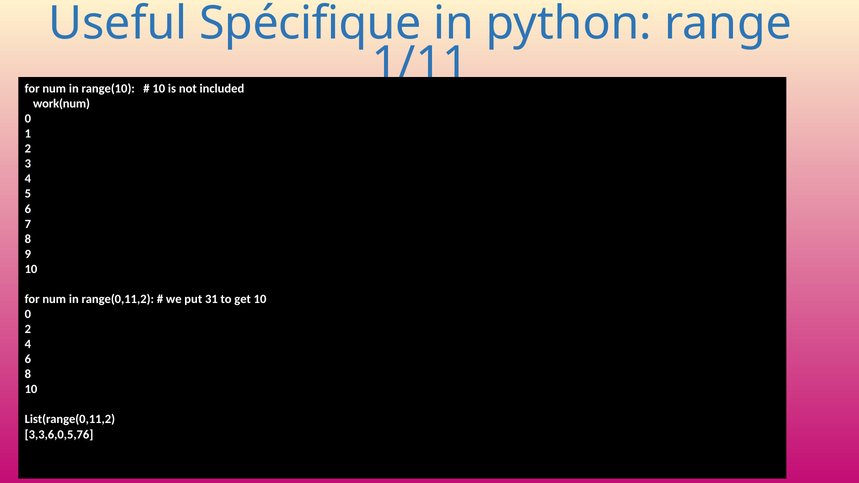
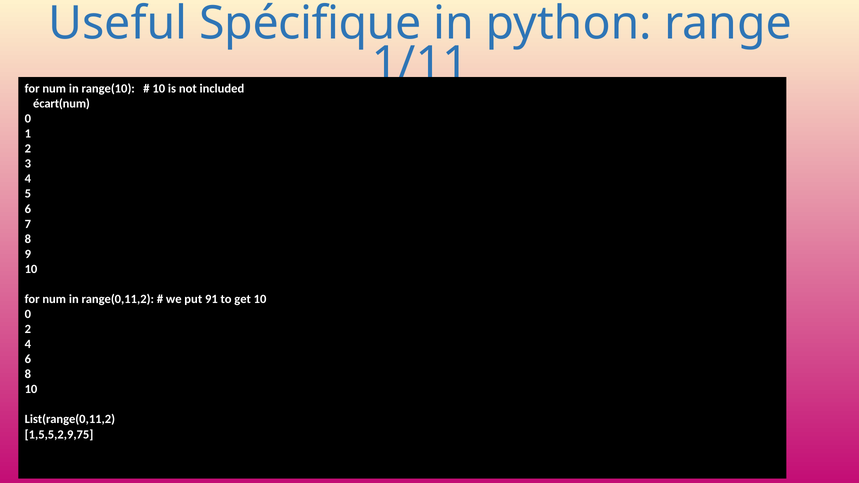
work(num: work(num -> écart(num
31: 31 -> 91
3,3,6,0,5,76: 3,3,6,0,5,76 -> 1,5,5,2,9,75
